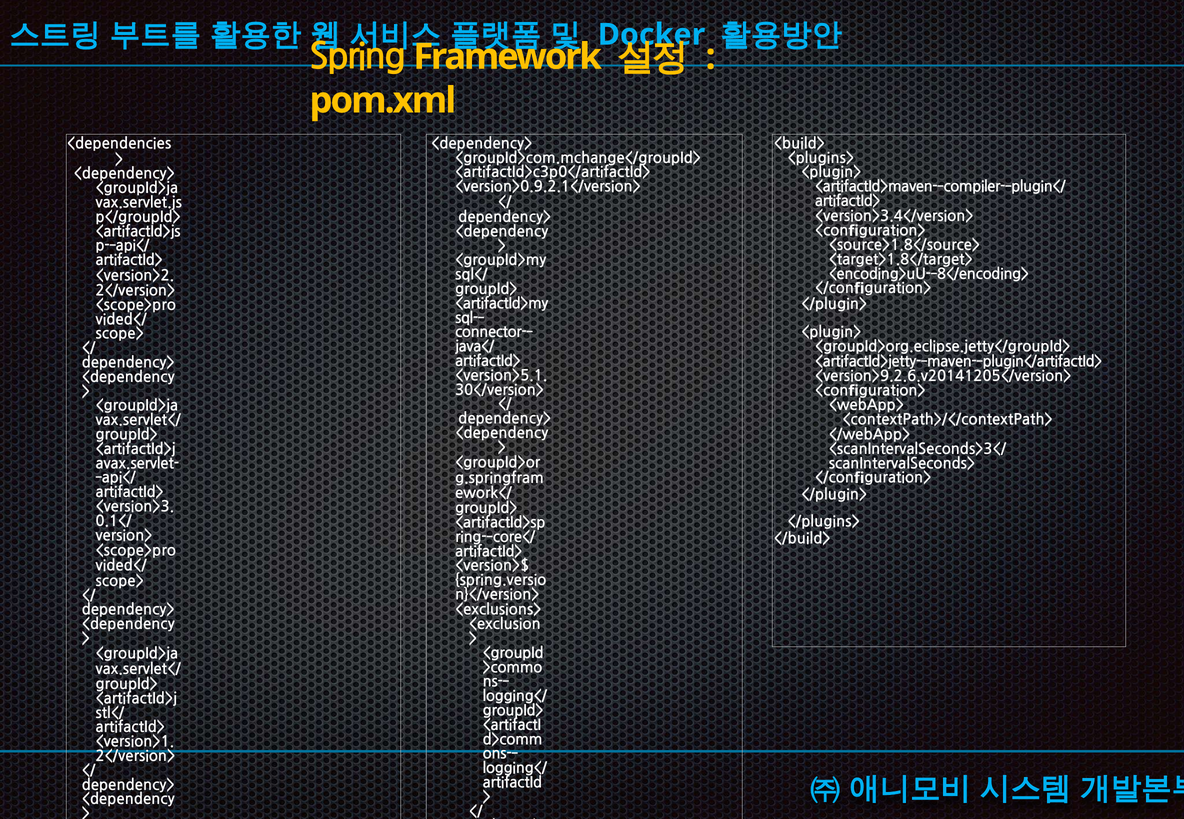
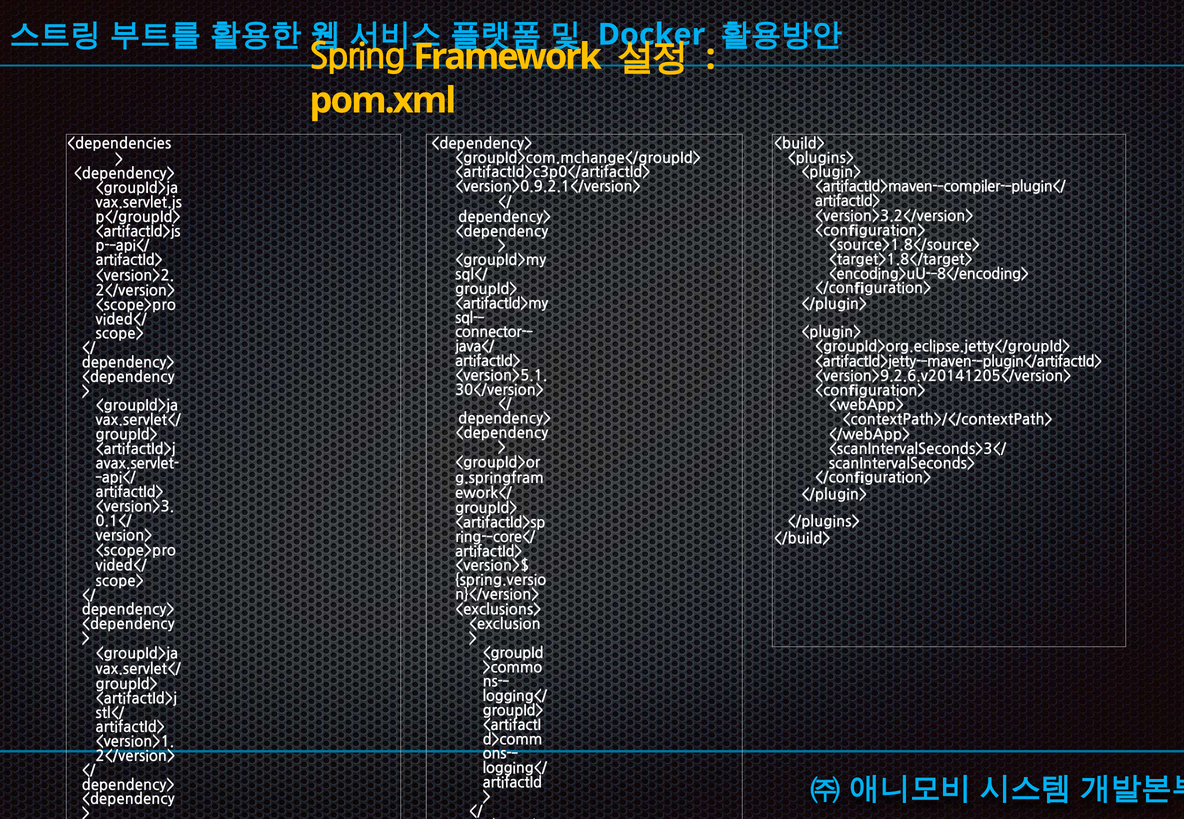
<version>3.4</version>: <version>3.4</version> -> <version>3.2</version>
